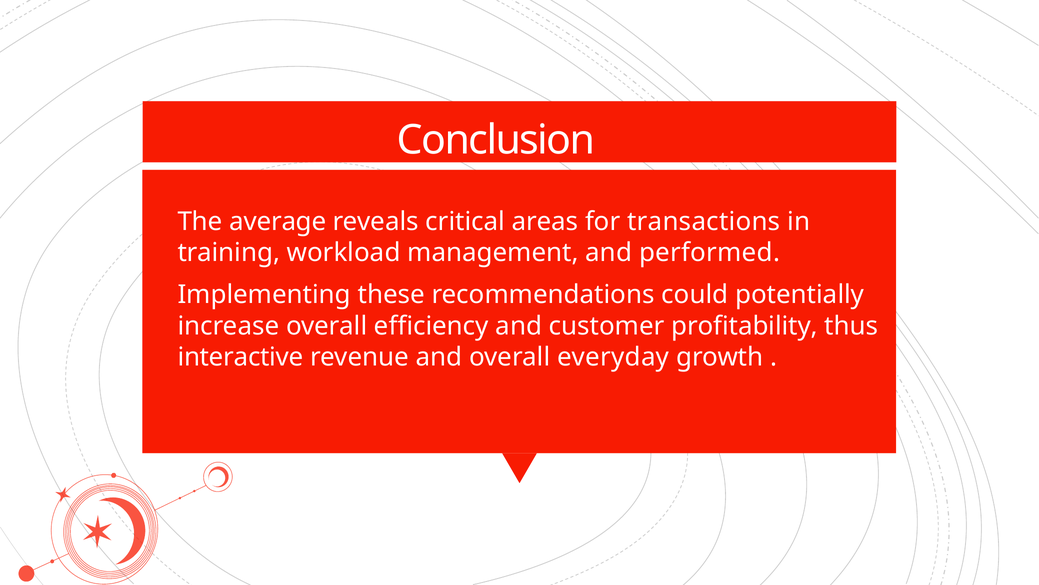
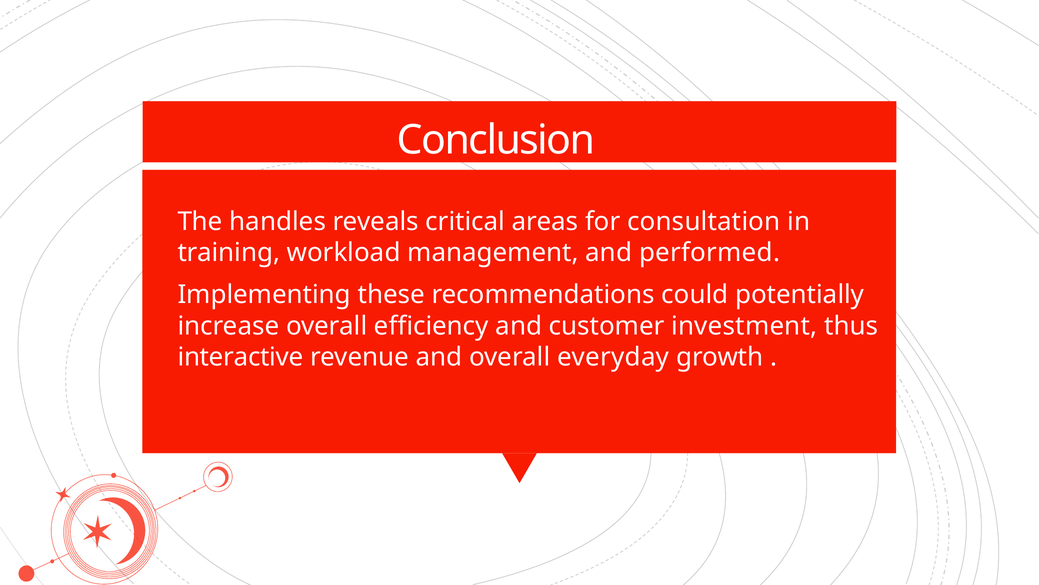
average: average -> handles
transactions: transactions -> consultation
profitability: profitability -> investment
